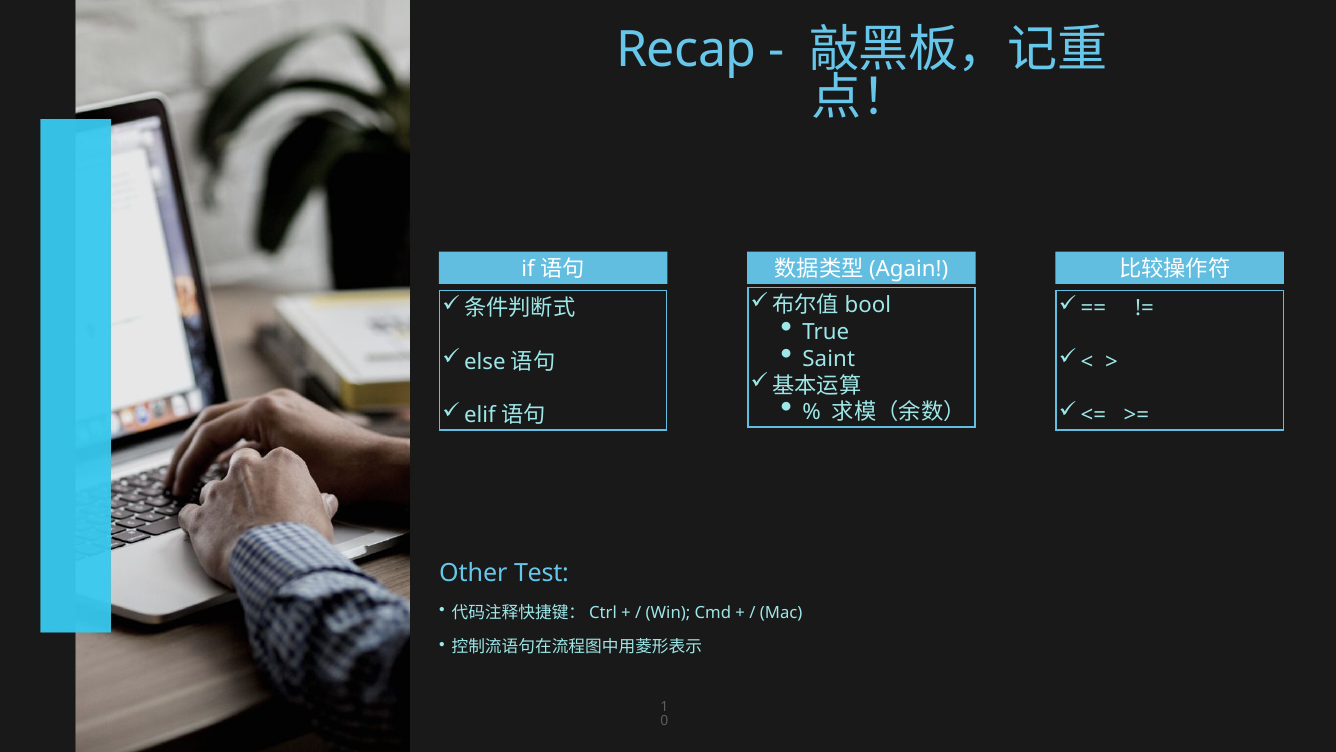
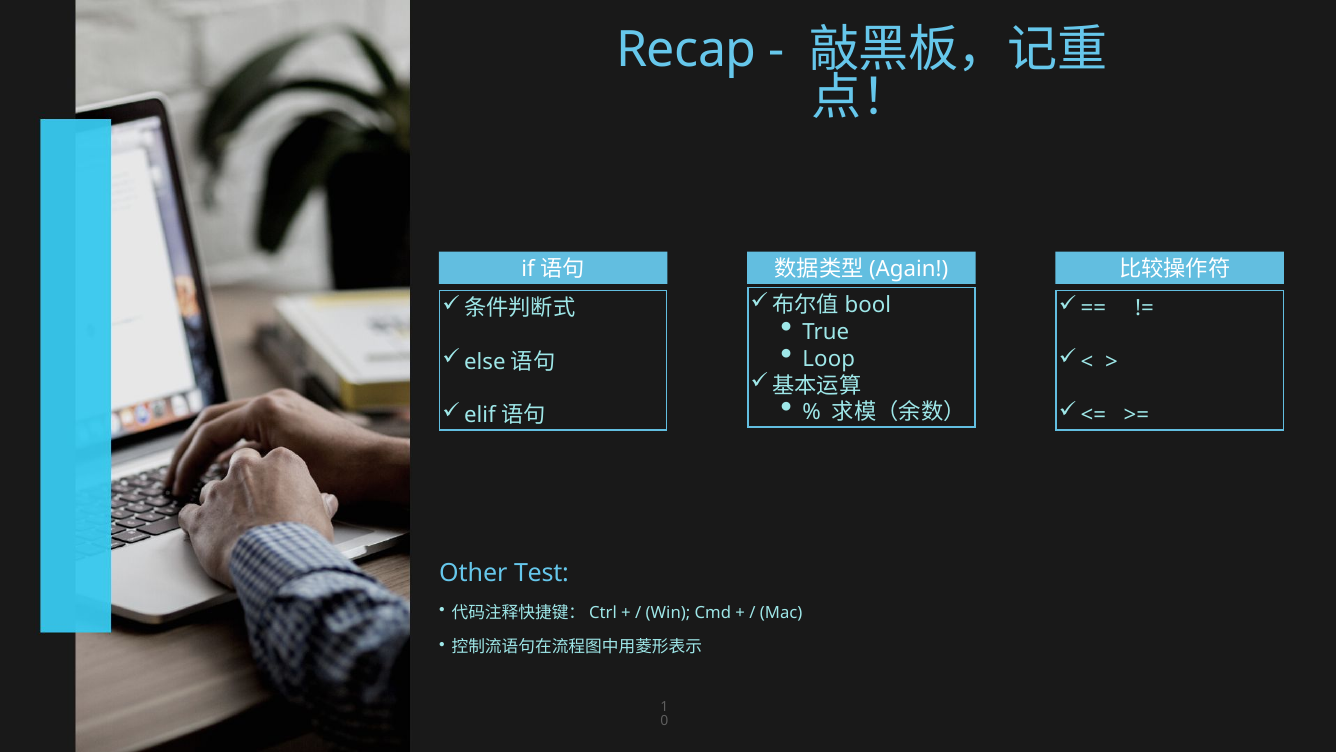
Saint: Saint -> Loop
